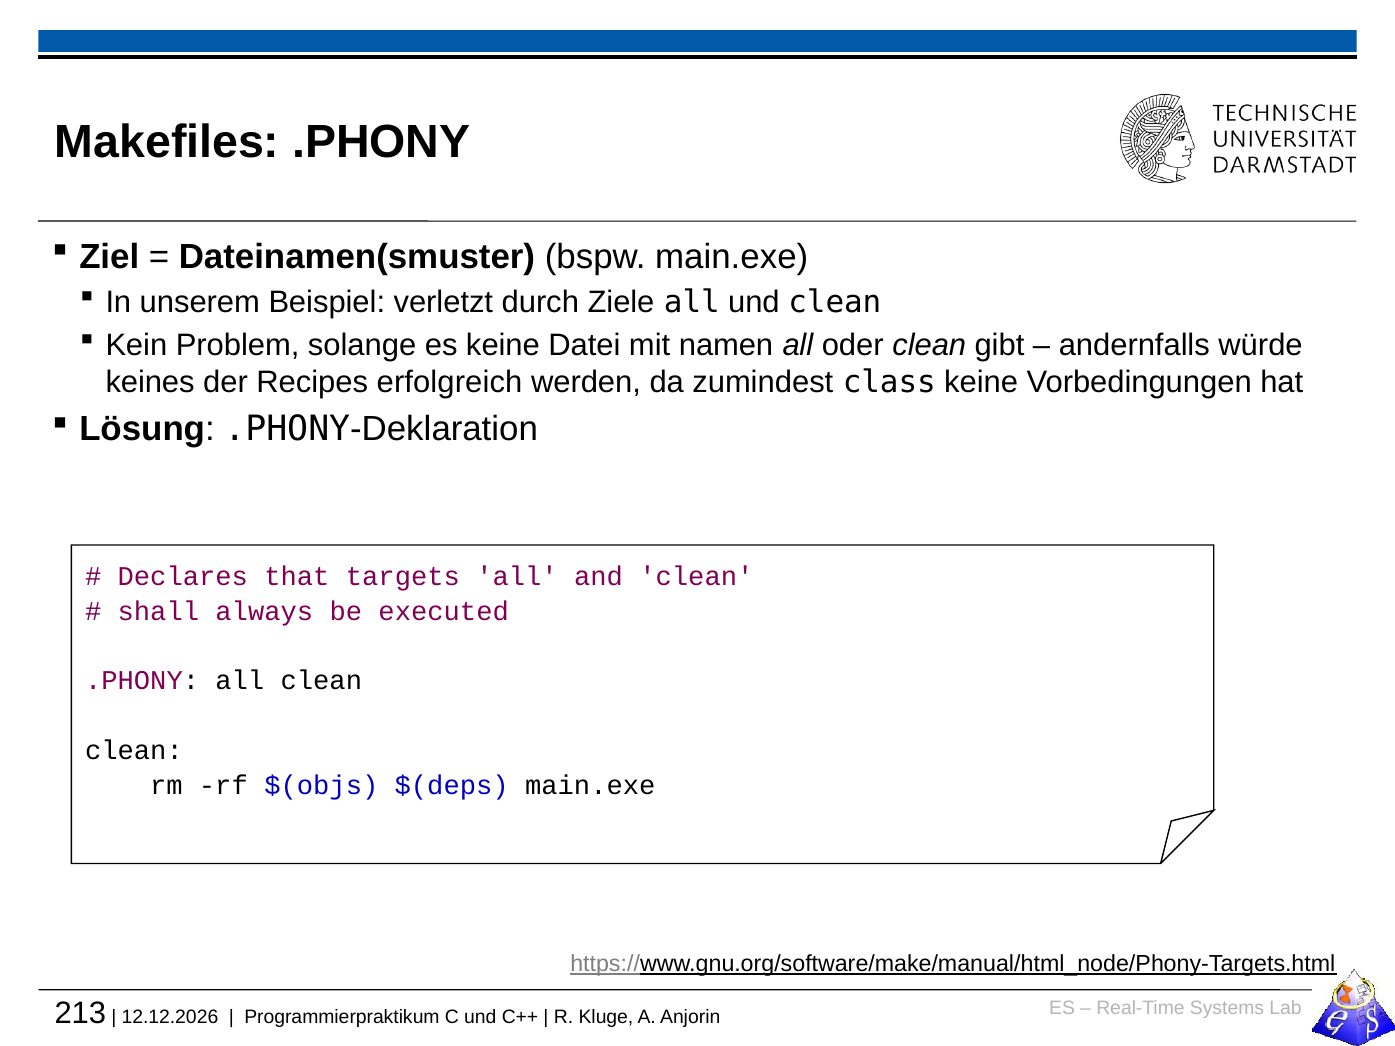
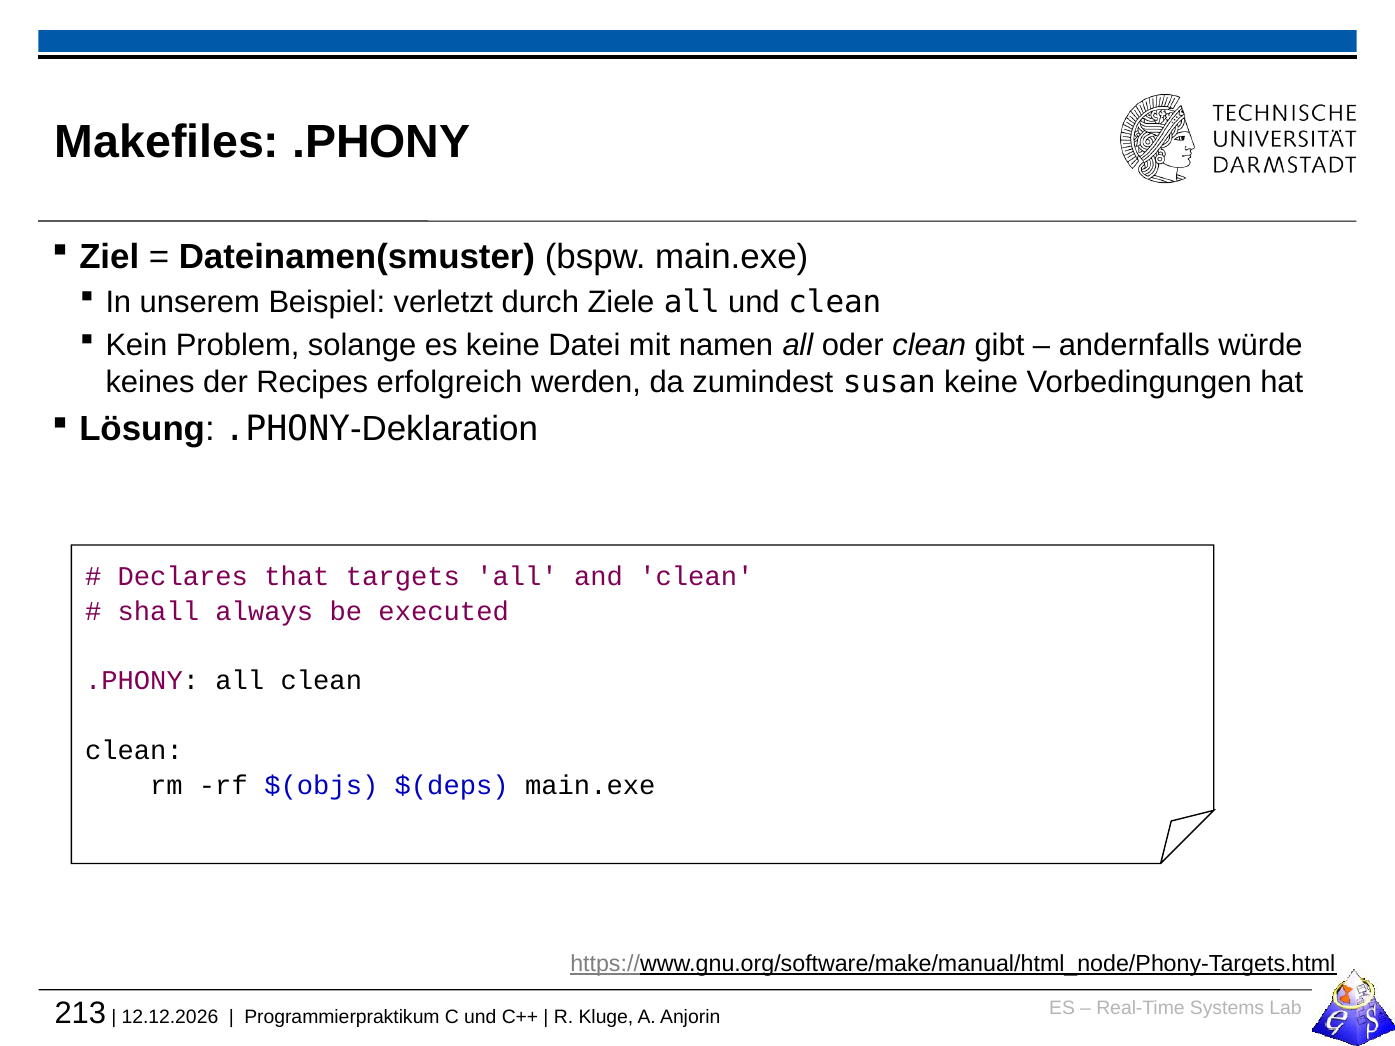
class: class -> susan
